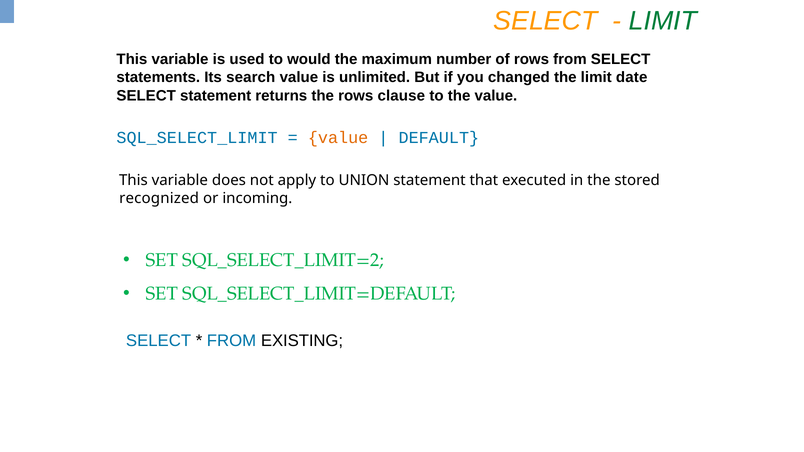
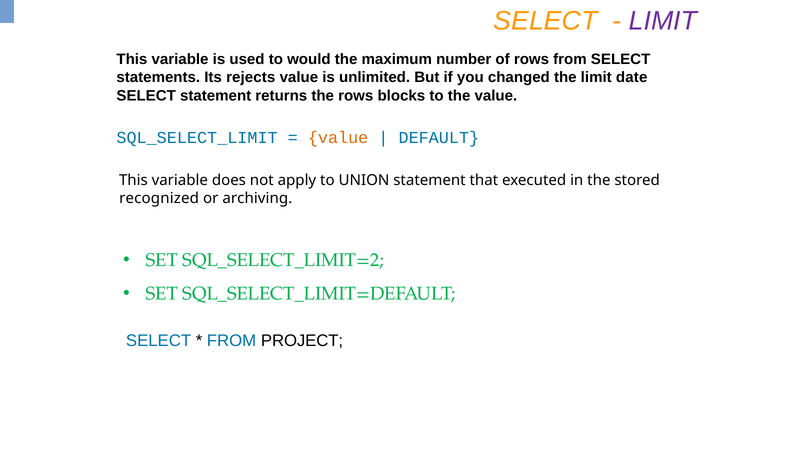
LIMIT at (663, 21) colour: green -> purple
search: search -> rejects
clause: clause -> blocks
incoming: incoming -> archiving
EXISTING: EXISTING -> PROJECT
